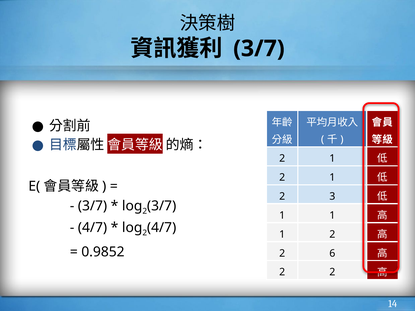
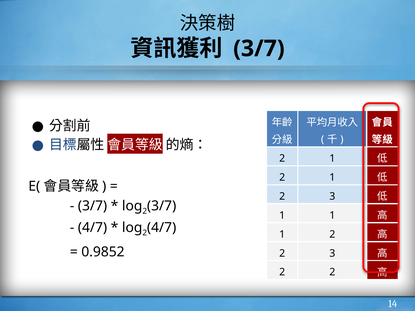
6 at (332, 253): 6 -> 3
